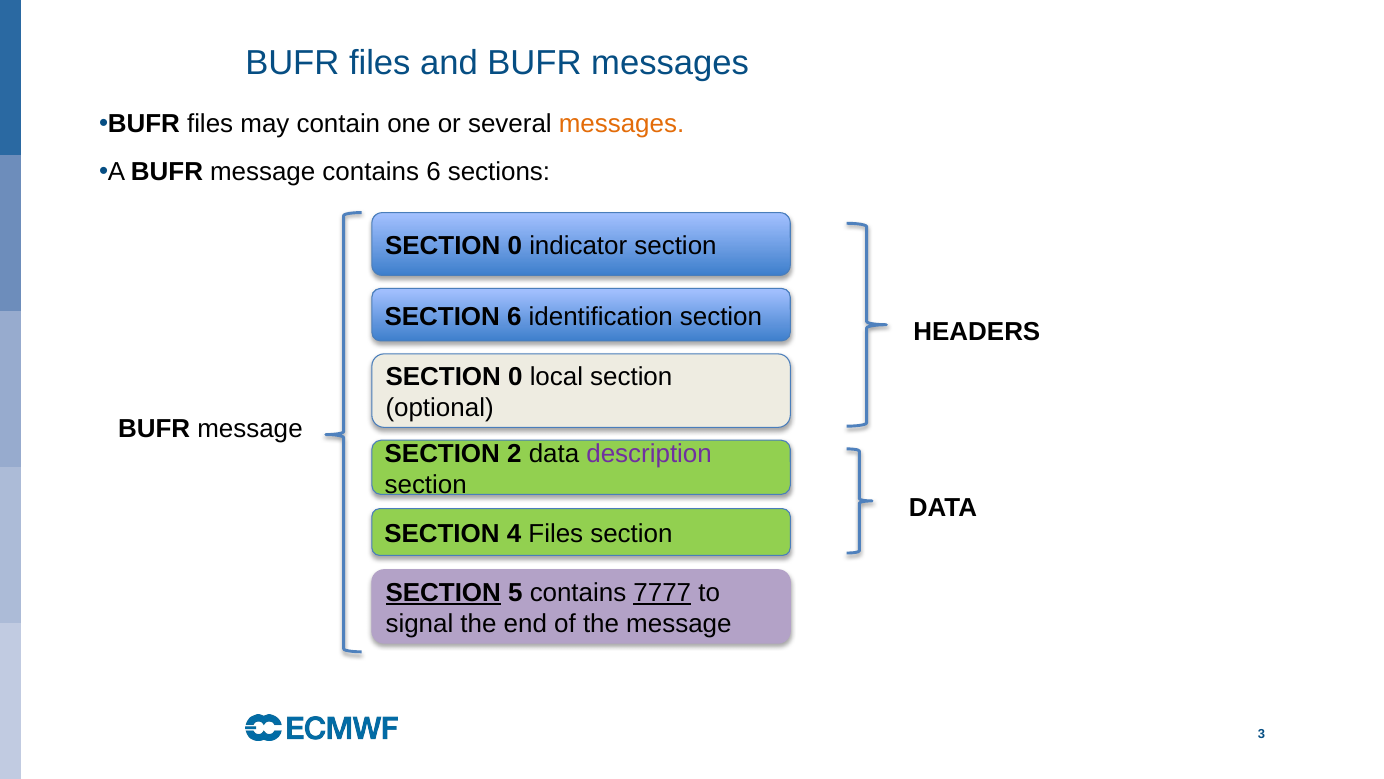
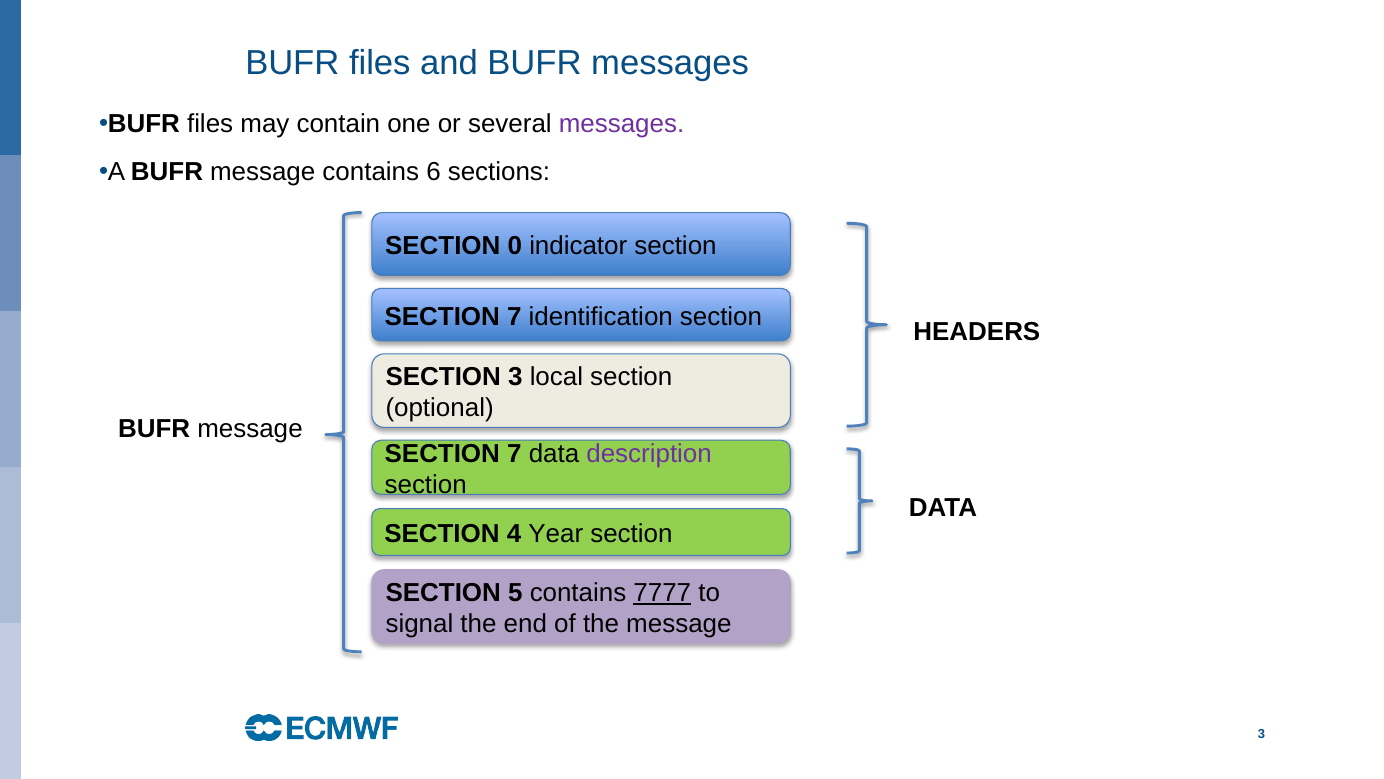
messages at (622, 124) colour: orange -> purple
6 at (514, 316): 6 -> 7
0 at (515, 377): 0 -> 3
2 at (514, 453): 2 -> 7
4 Files: Files -> Year
SECTION at (443, 592) underline: present -> none
